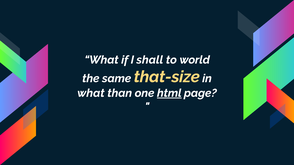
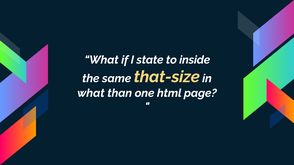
shall: shall -> state
world: world -> inside
html underline: present -> none
